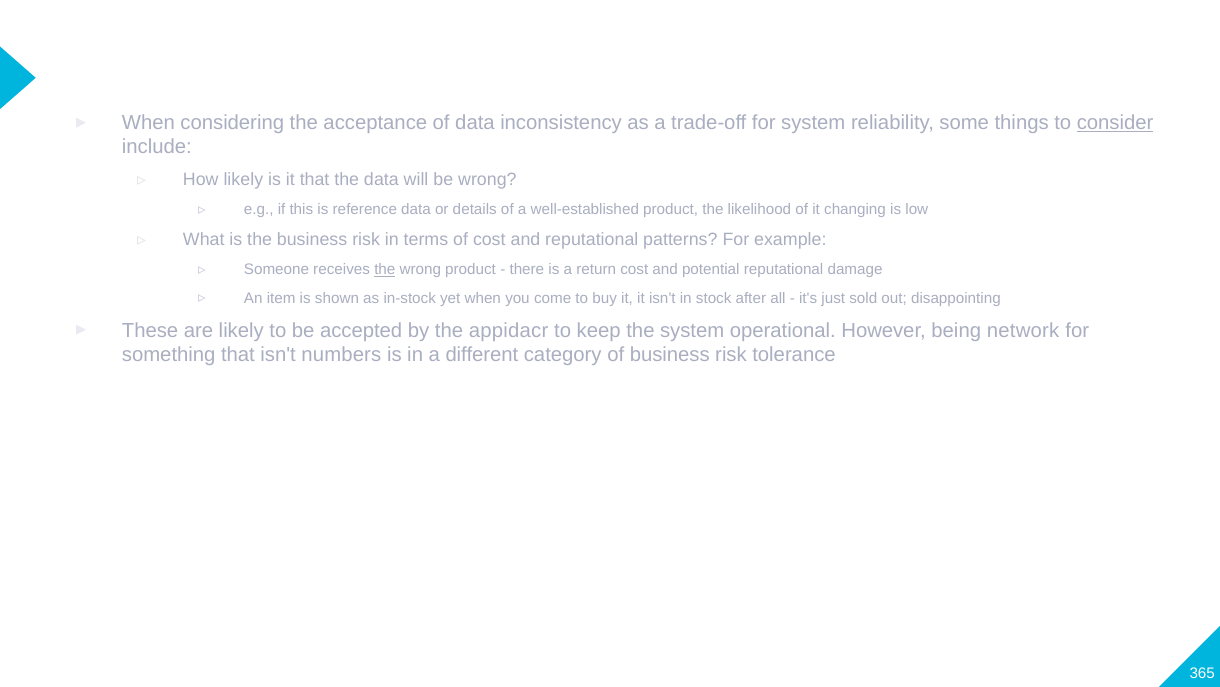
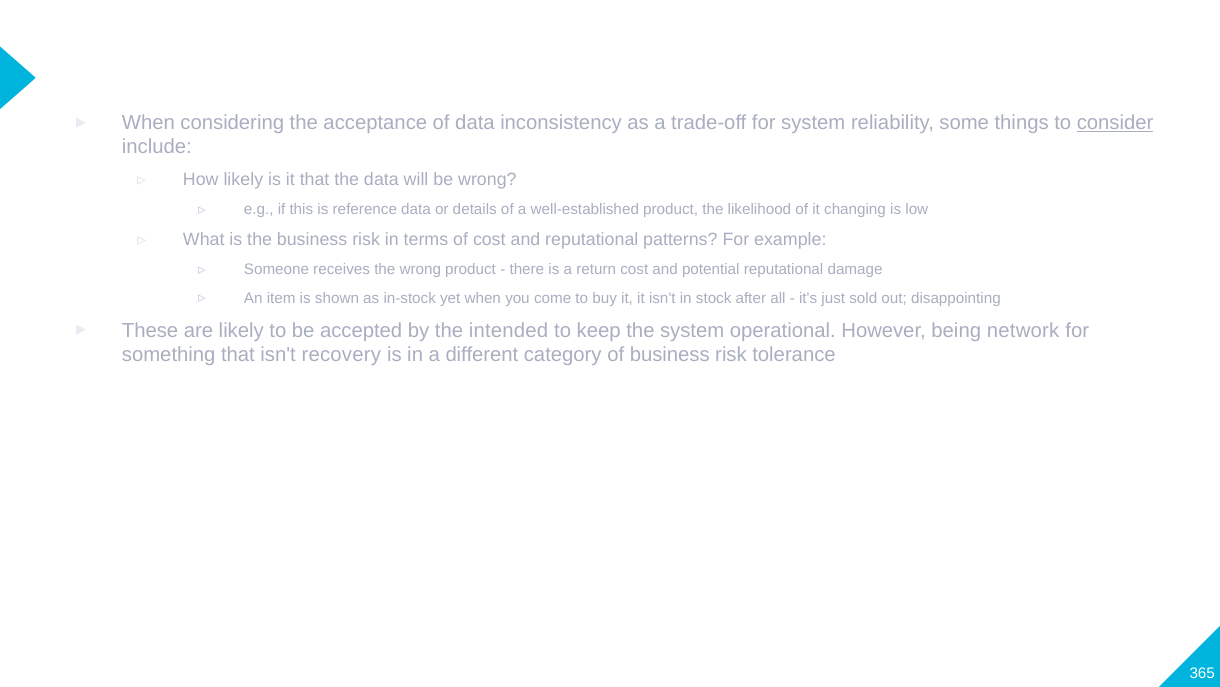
the at (385, 270) underline: present -> none
appidacr: appidacr -> intended
numbers: numbers -> recovery
